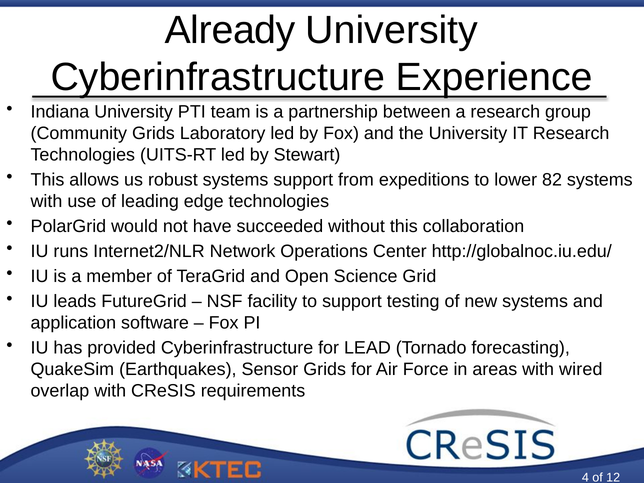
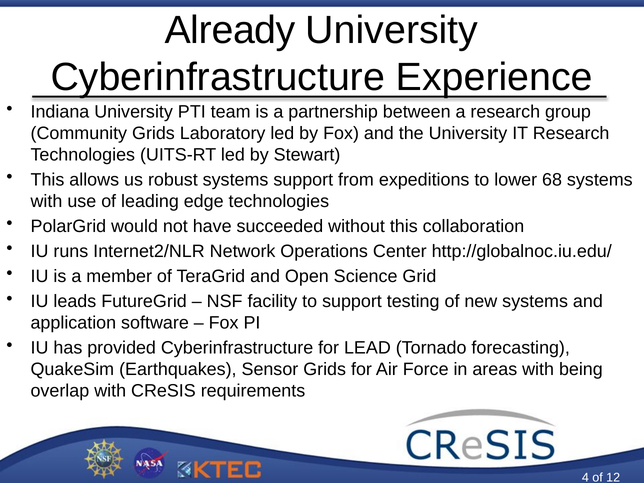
82: 82 -> 68
wired: wired -> being
